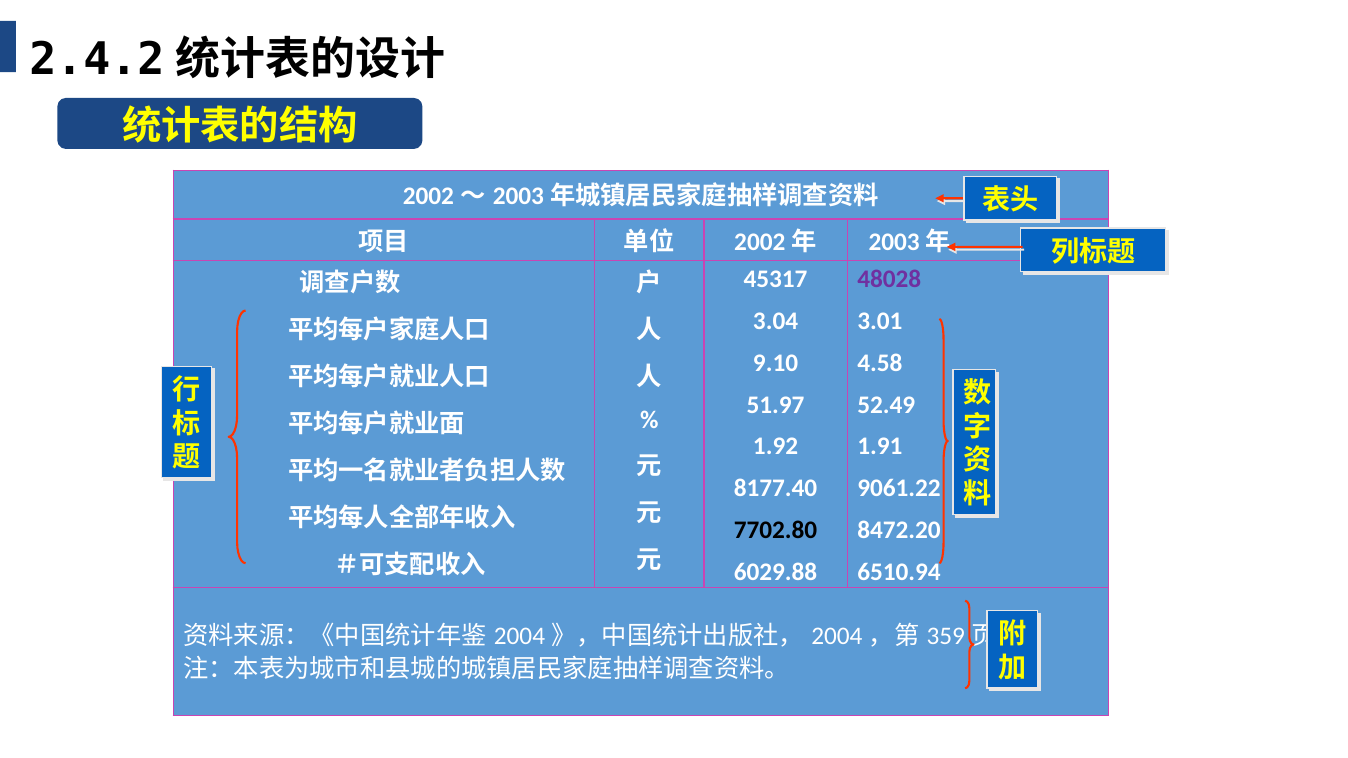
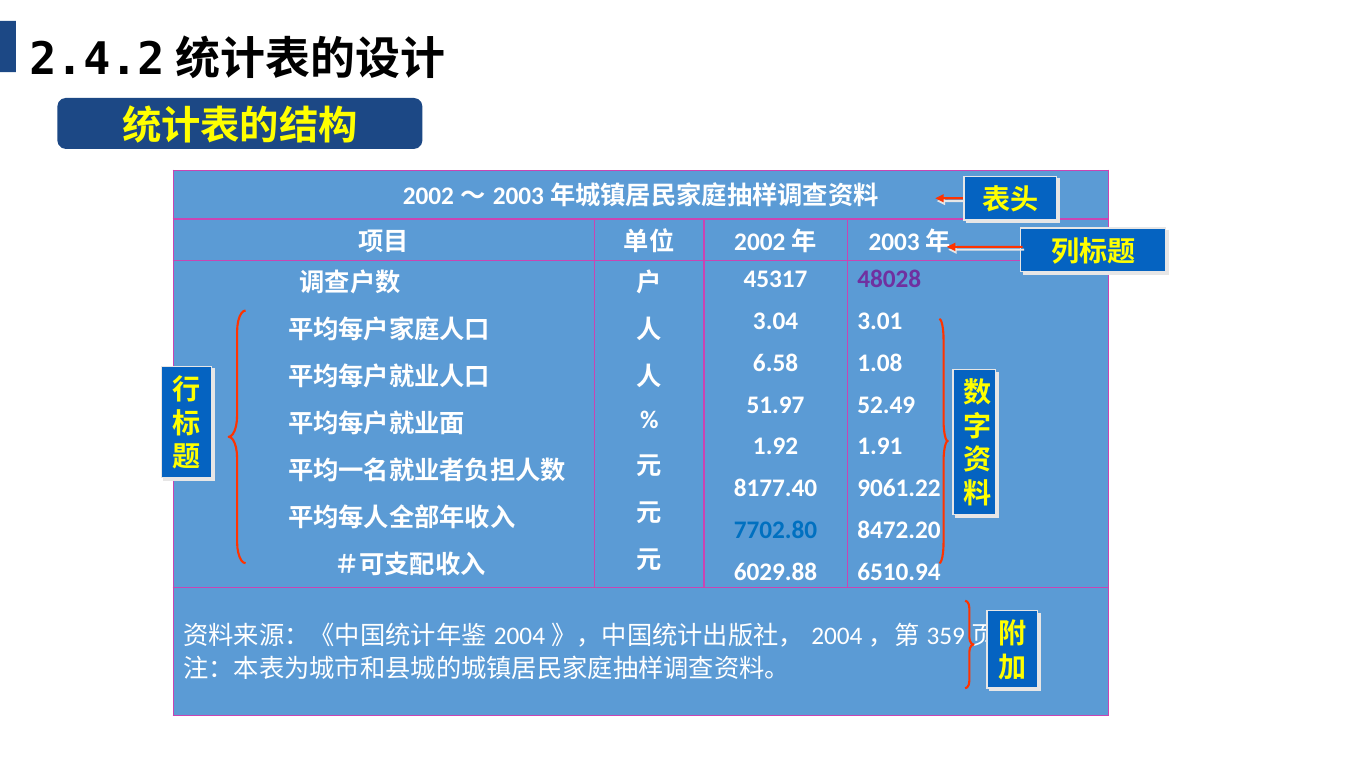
9.10: 9.10 -> 6.58
4.58: 4.58 -> 1.08
7702.80 colour: black -> blue
